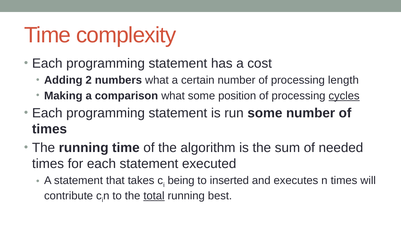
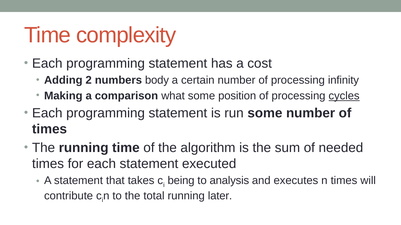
numbers what: what -> body
length: length -> infinity
inserted: inserted -> analysis
total underline: present -> none
best: best -> later
